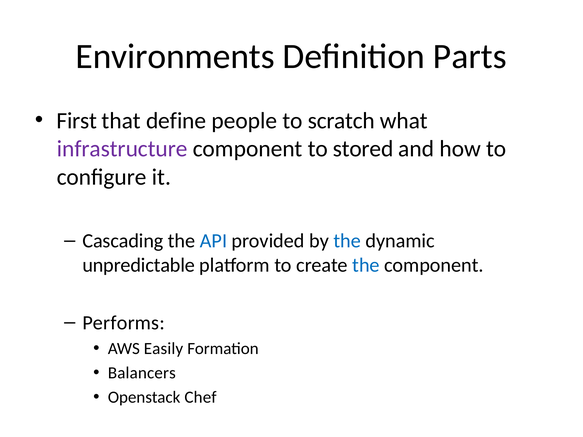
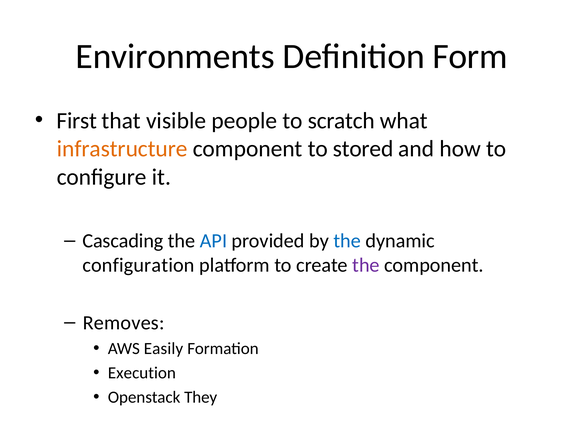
Parts: Parts -> Form
define: define -> visible
infrastructure colour: purple -> orange
unpredictable: unpredictable -> configuration
the at (366, 265) colour: blue -> purple
Performs: Performs -> Removes
Balancers: Balancers -> Execution
Chef: Chef -> They
